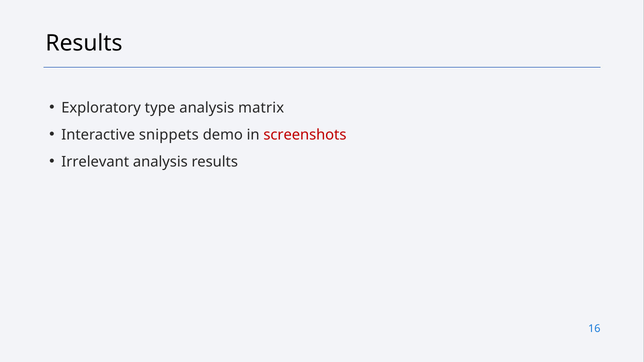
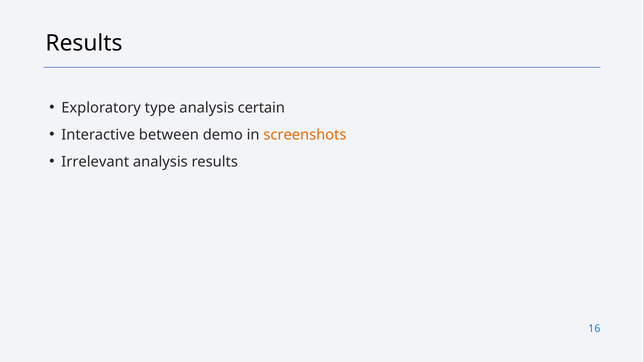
matrix: matrix -> certain
snippets: snippets -> between
screenshots colour: red -> orange
